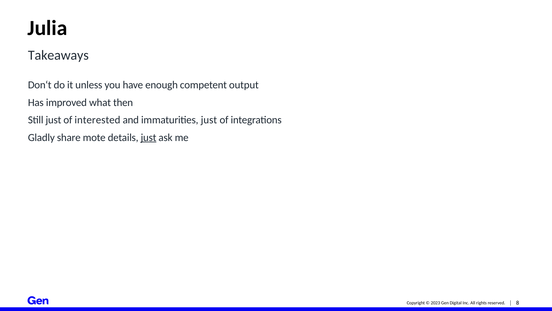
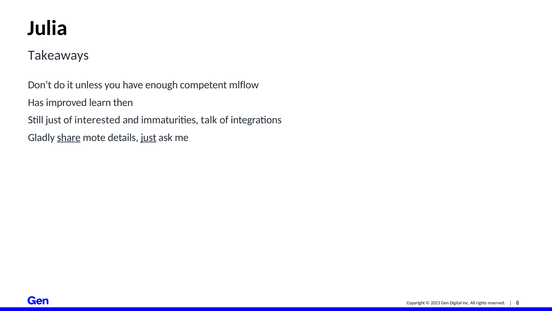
output: output -> mlflow
what: what -> learn
immaturities just: just -> talk
share underline: none -> present
